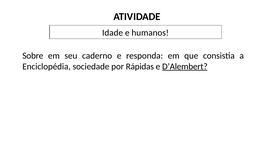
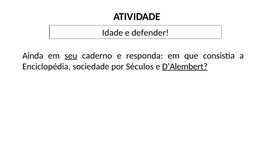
humanos: humanos -> defender
Sobre: Sobre -> Ainda
seu underline: none -> present
Rápidas: Rápidas -> Séculos
